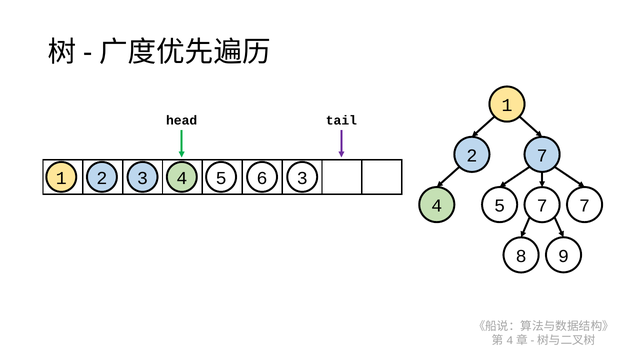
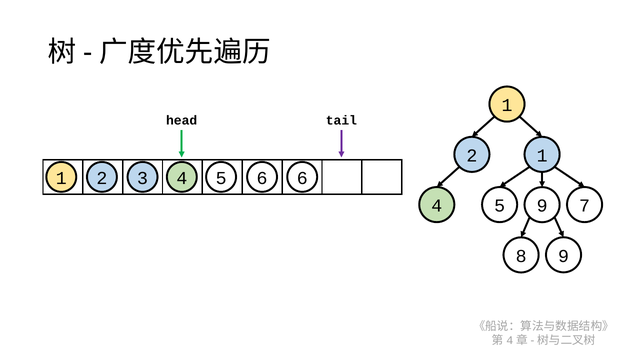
2 7: 7 -> 1
6 3: 3 -> 6
5 7: 7 -> 9
